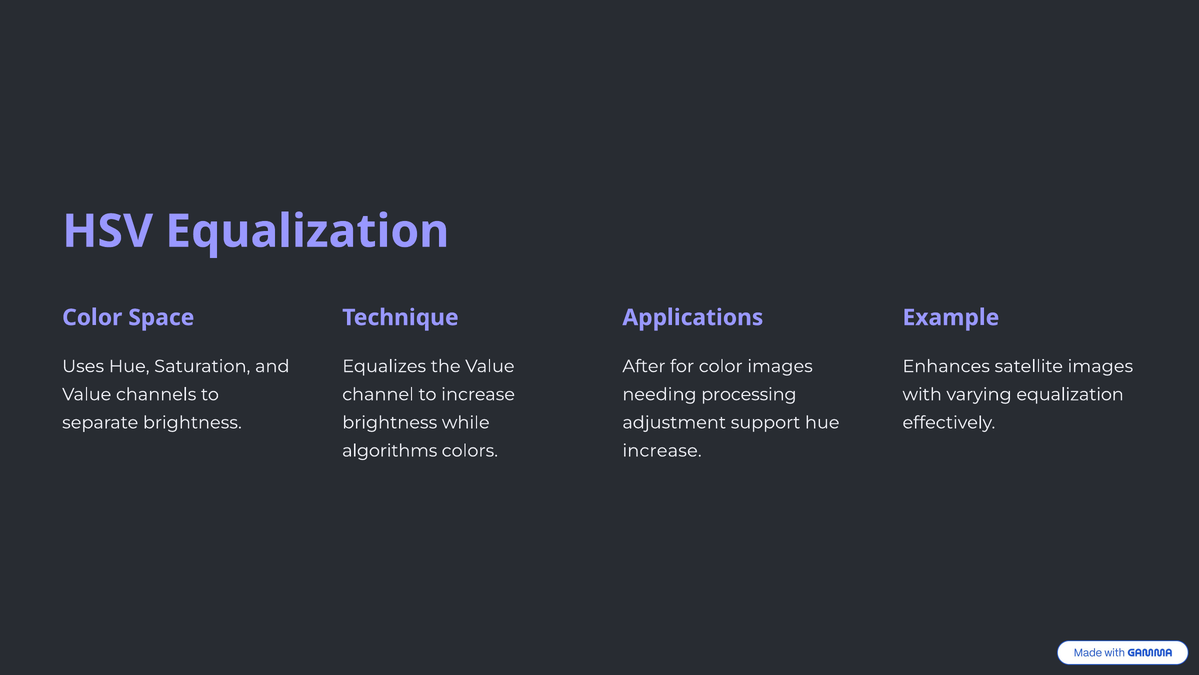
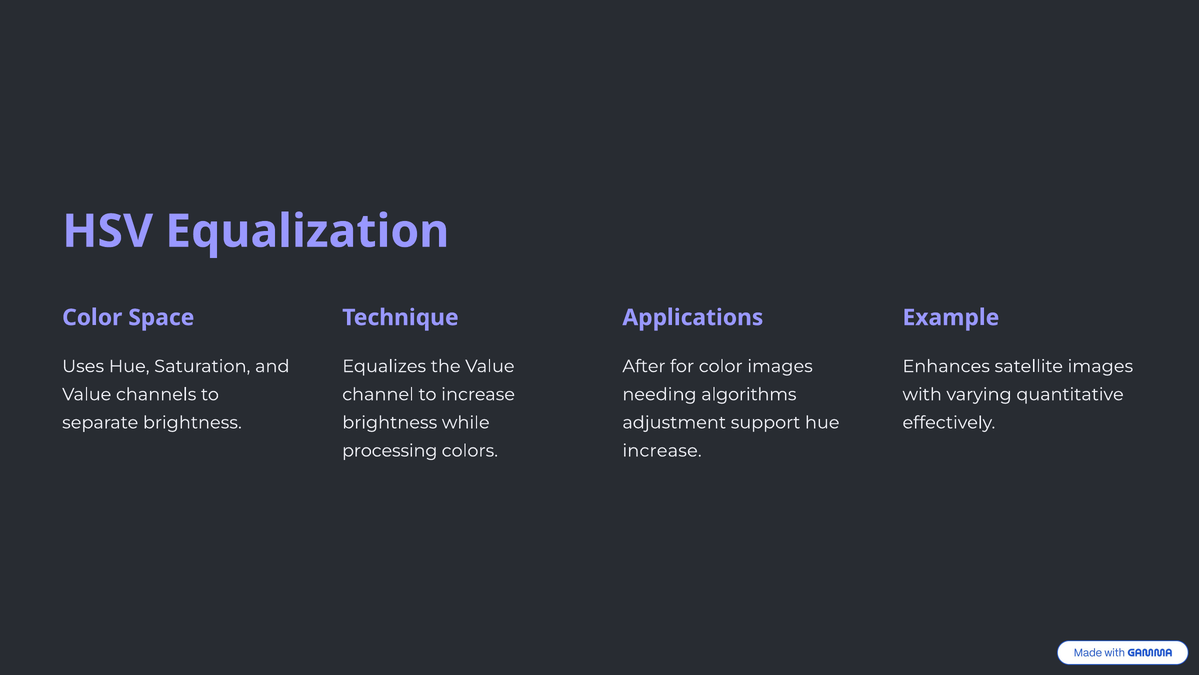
processing: processing -> algorithms
varying equalization: equalization -> quantitative
algorithms: algorithms -> processing
